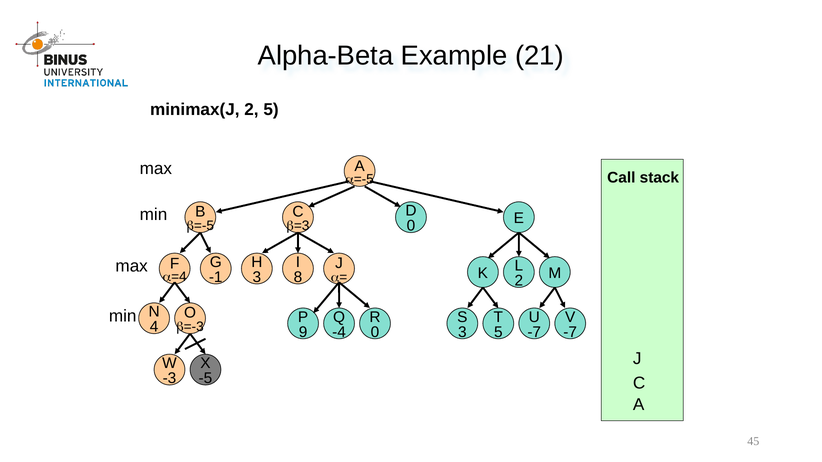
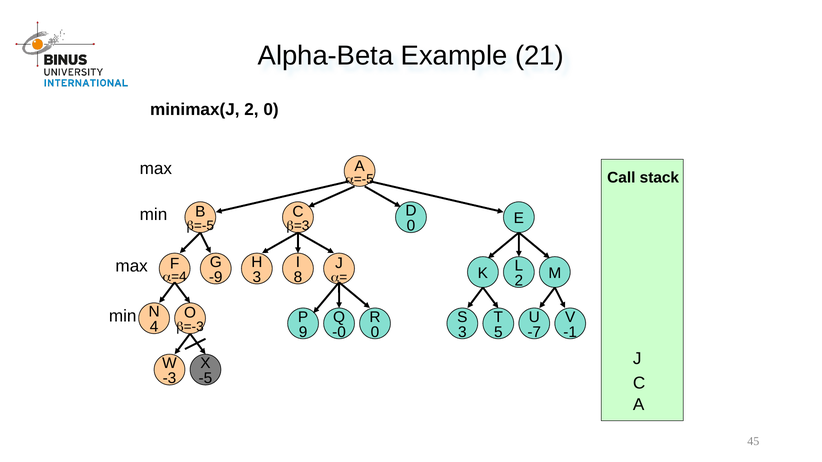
2 5: 5 -> 0
-1: -1 -> -9
-4: -4 -> -0
-7 at (570, 332): -7 -> -1
